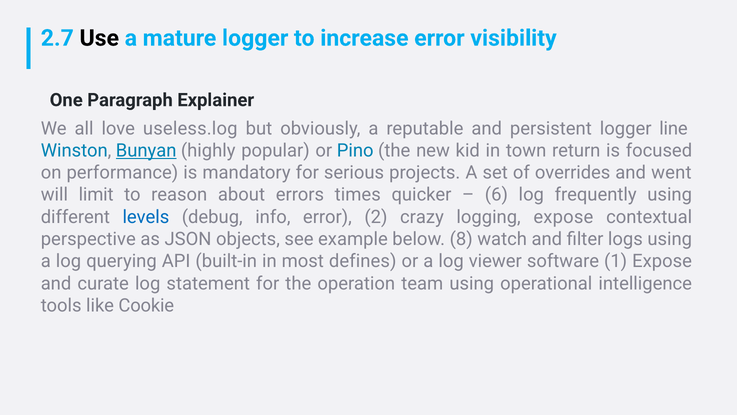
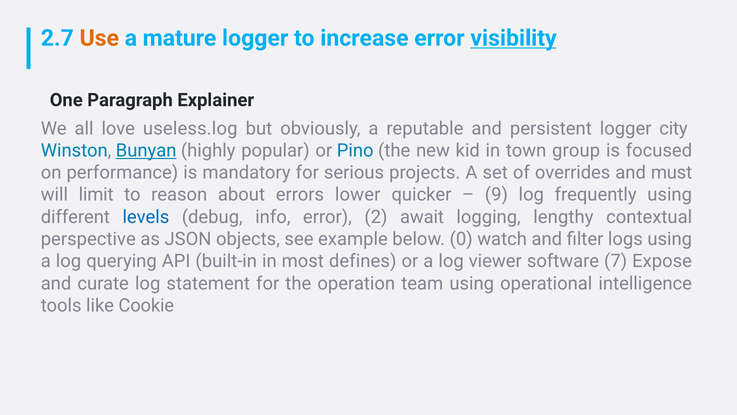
Use colour: black -> orange
visibility underline: none -> present
line: line -> city
return: return -> group
went: went -> must
times: times -> lower
6: 6 -> 9
crazy: crazy -> await
logging expose: expose -> lengthy
8: 8 -> 0
1: 1 -> 7
